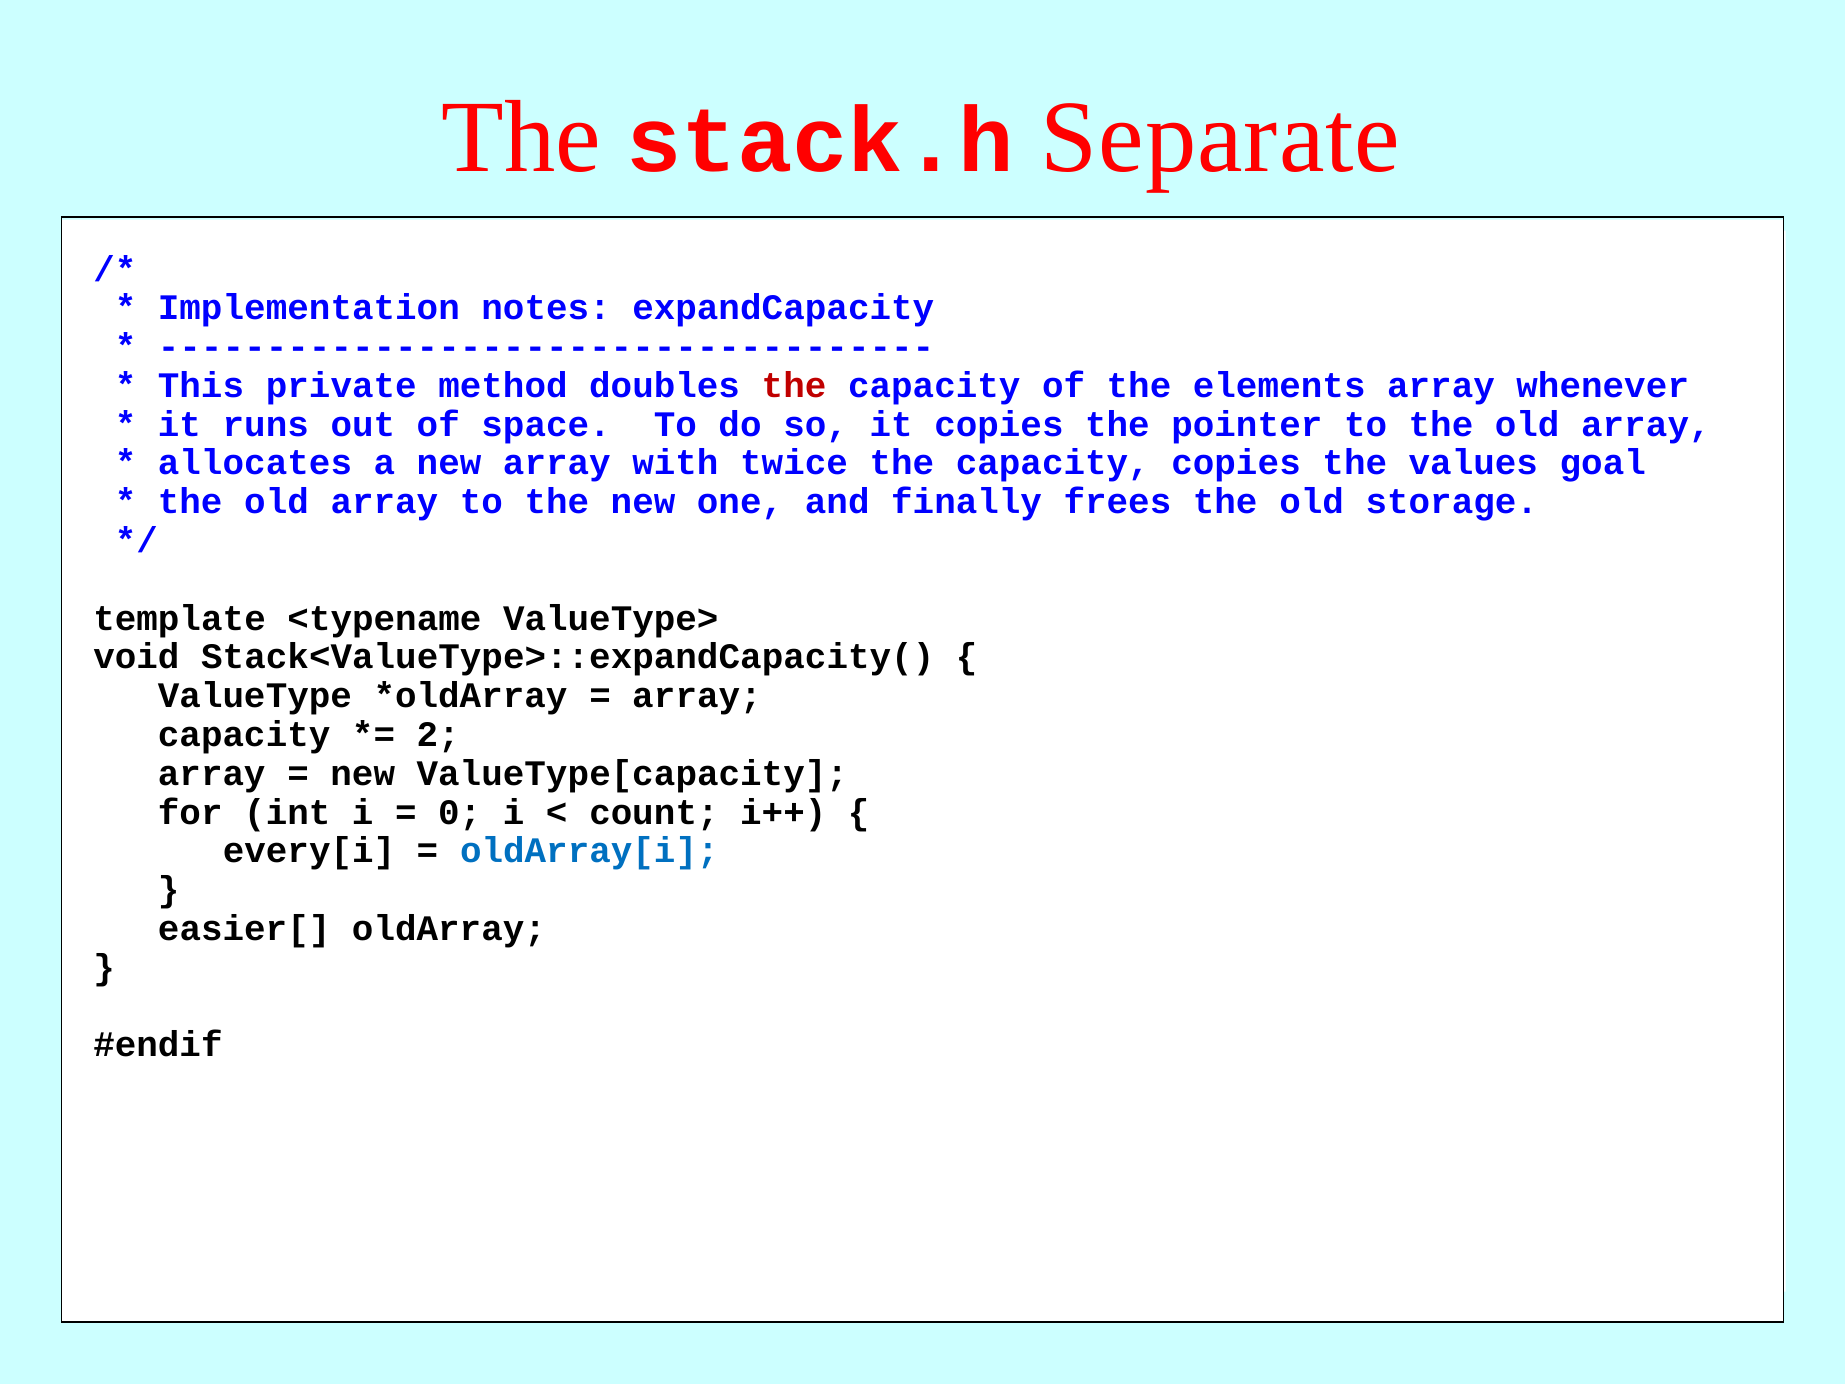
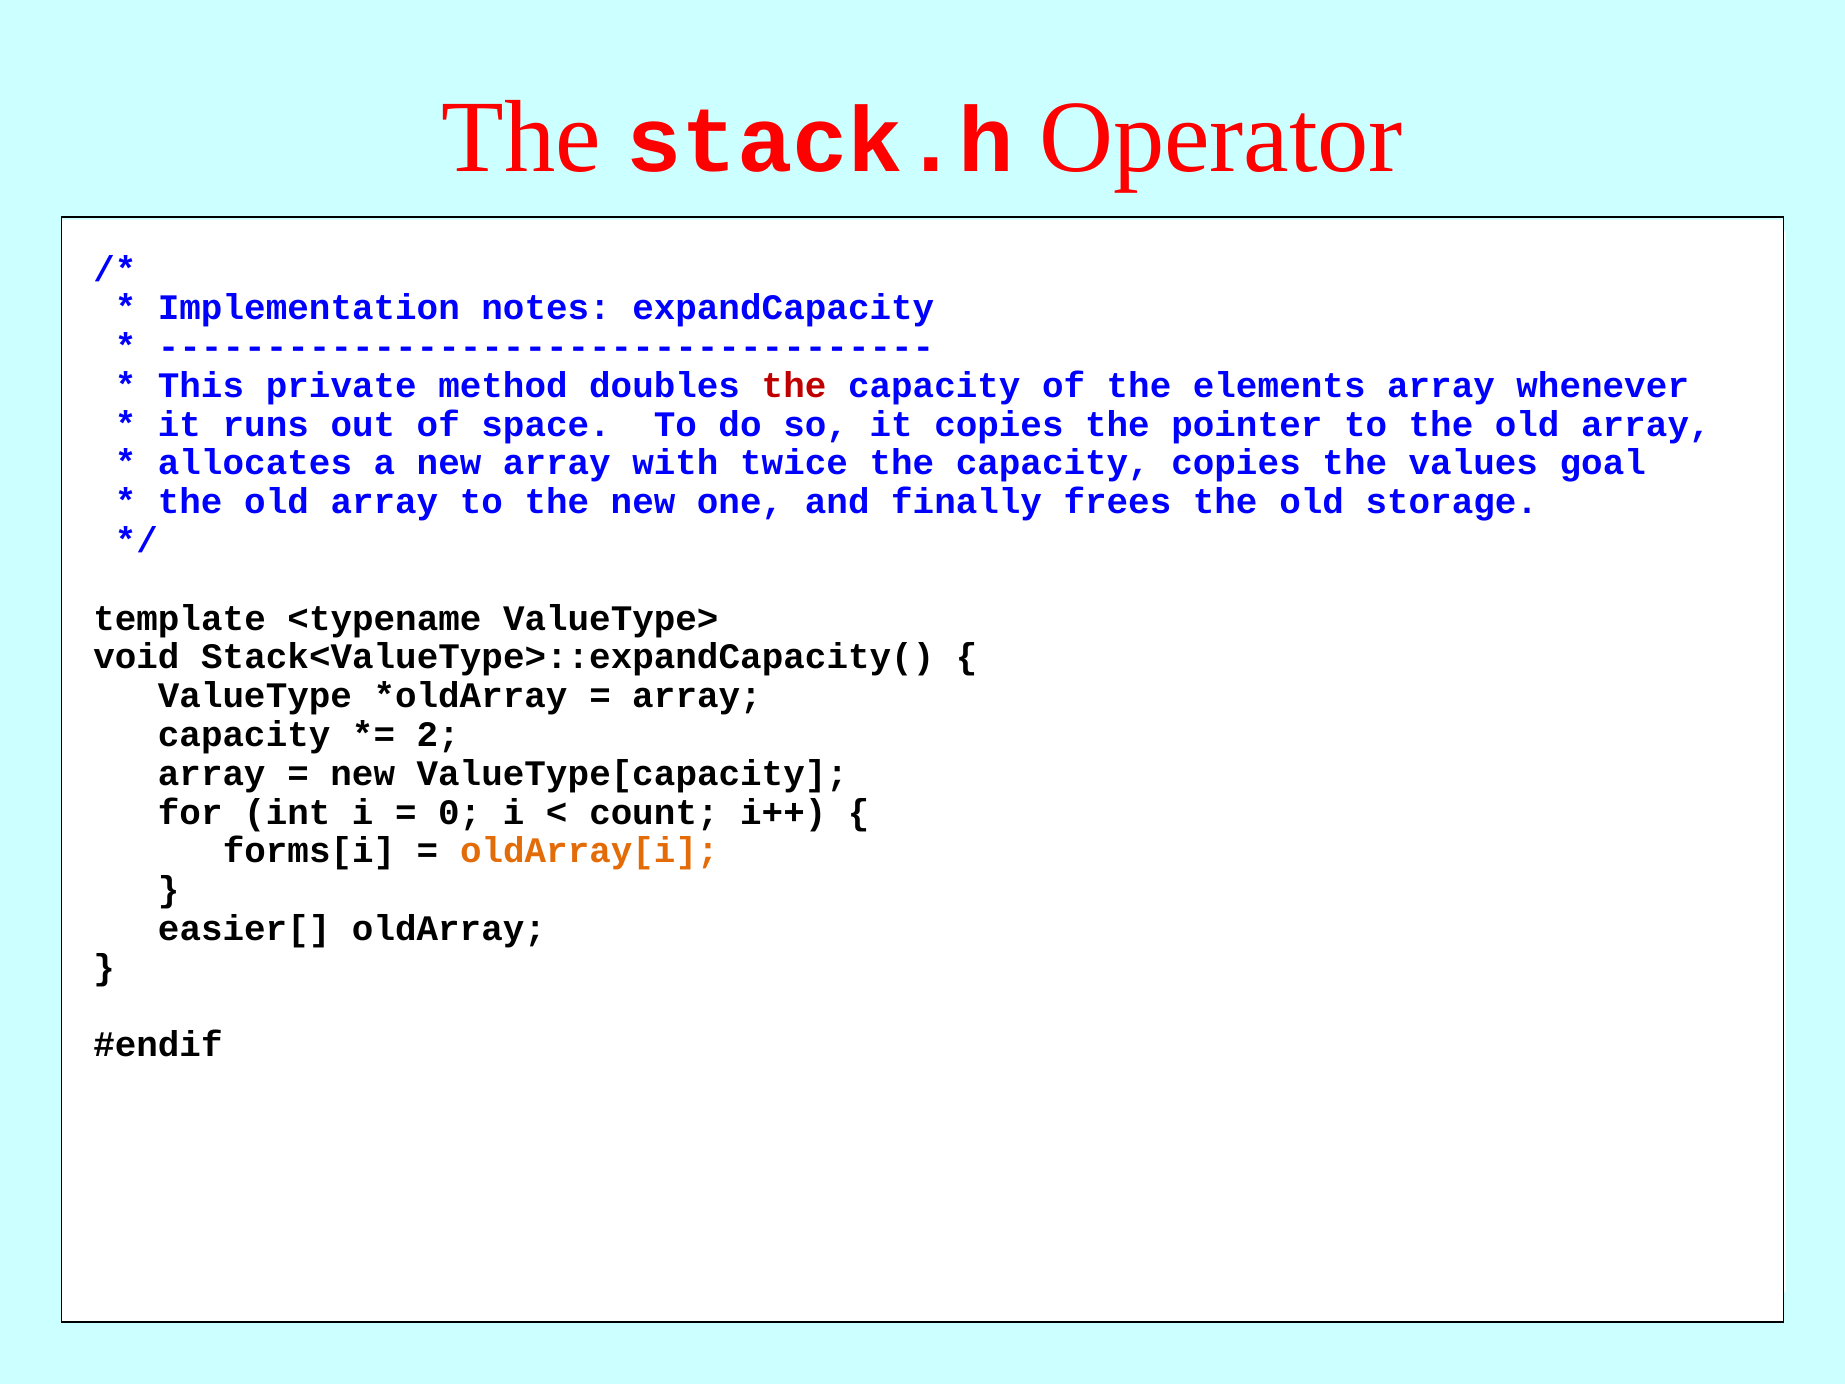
Separate: Separate -> Operator
every[i: every[i -> forms[i
oldArray[i colour: blue -> orange
